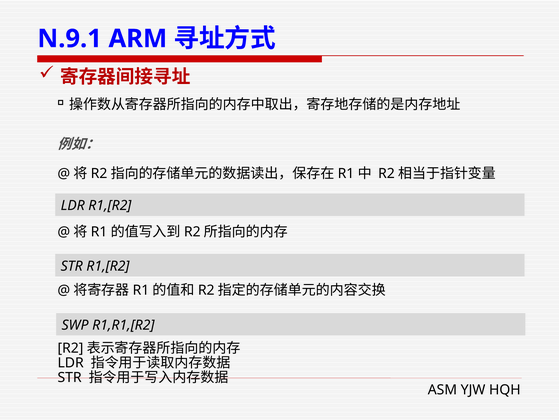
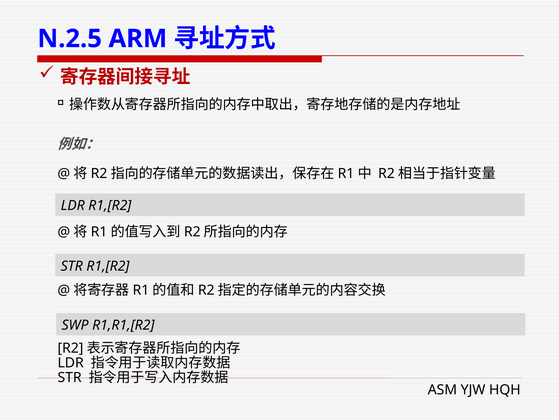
N.9.1: N.9.1 -> N.2.5
